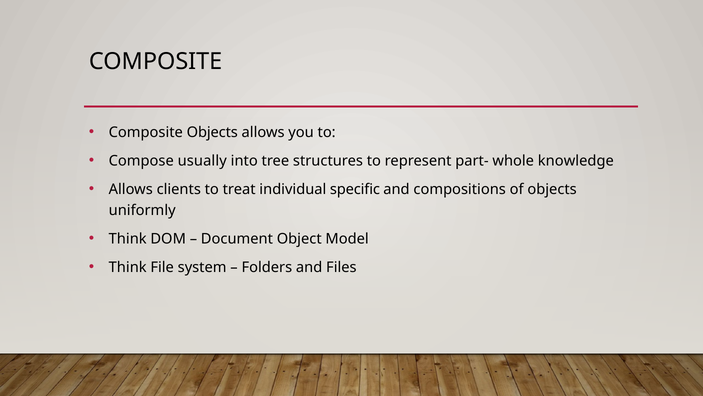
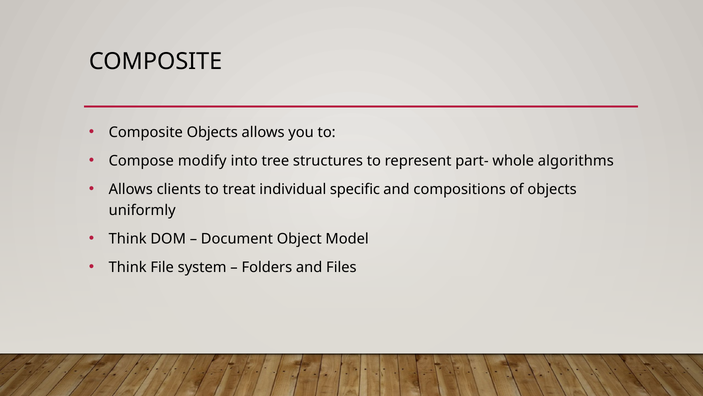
usually: usually -> modify
knowledge: knowledge -> algorithms
